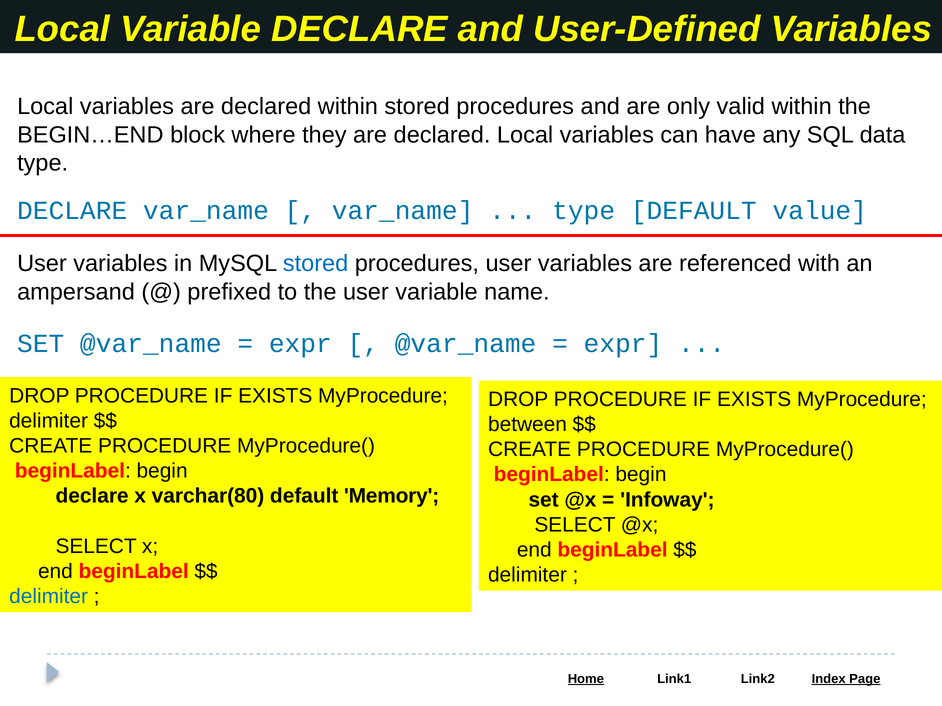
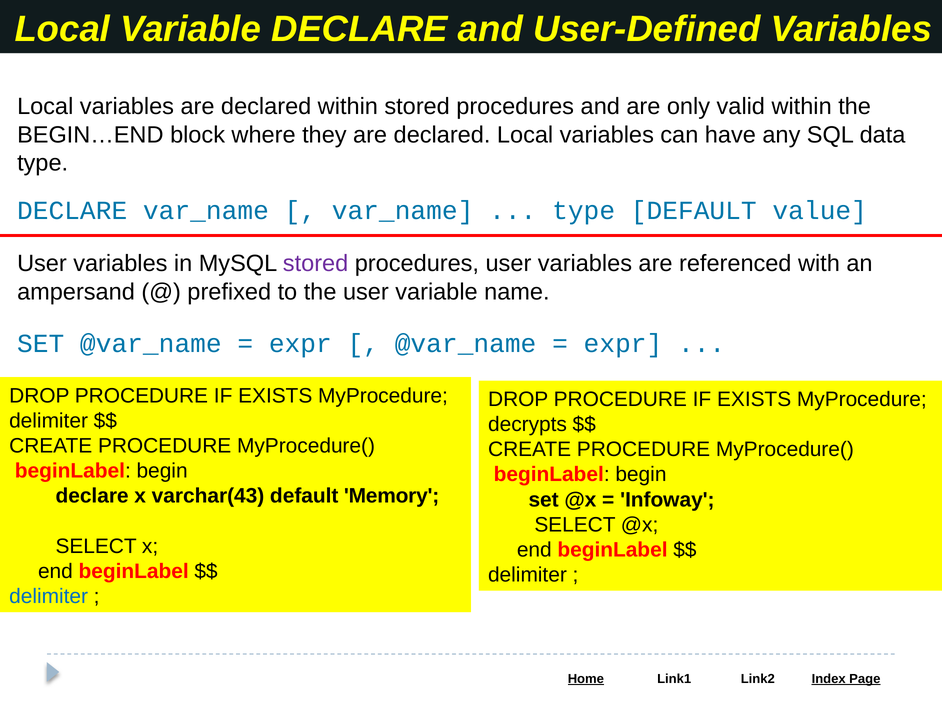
stored at (316, 264) colour: blue -> purple
between: between -> decrypts
varchar(80: varchar(80 -> varchar(43
